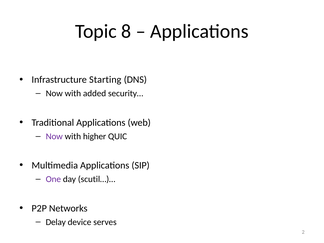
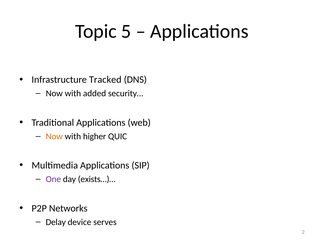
8: 8 -> 5
Starting: Starting -> Tracked
Now at (54, 136) colour: purple -> orange
scutil…)…: scutil…)… -> exists…)…
